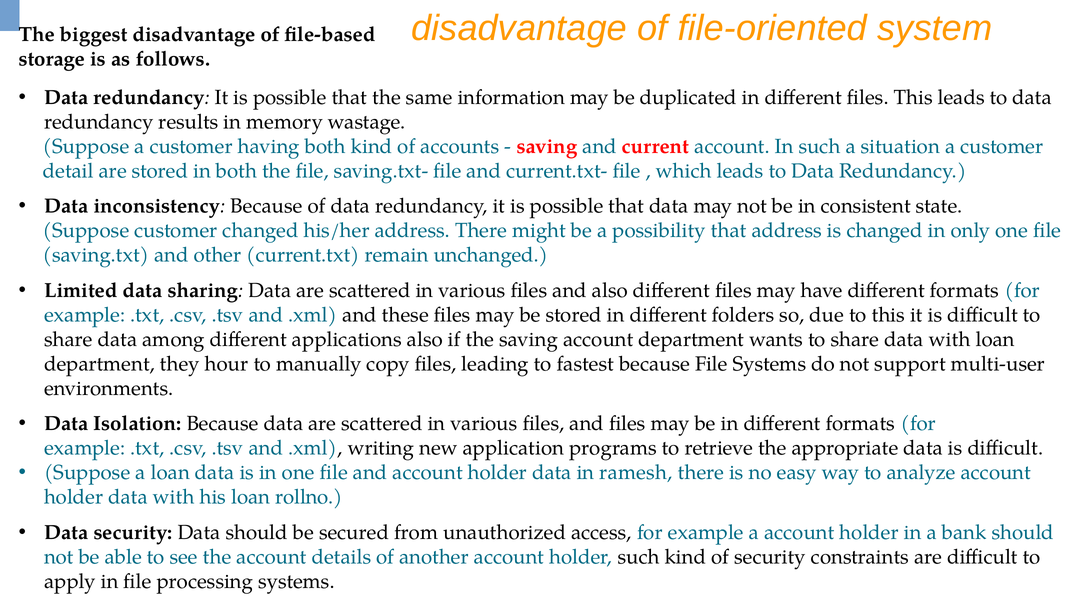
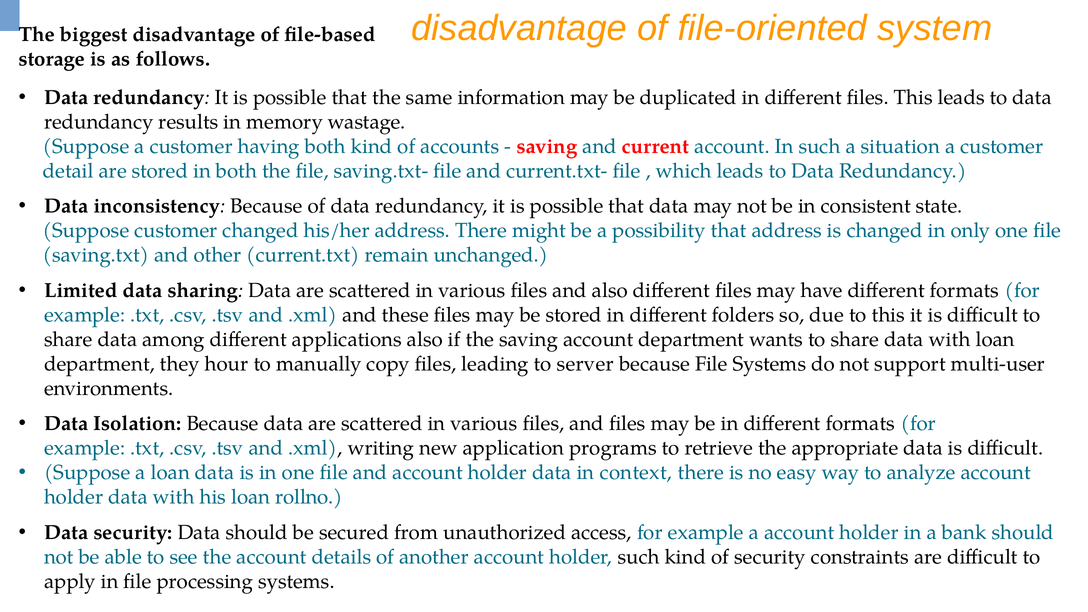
fastest: fastest -> server
ramesh: ramesh -> context
